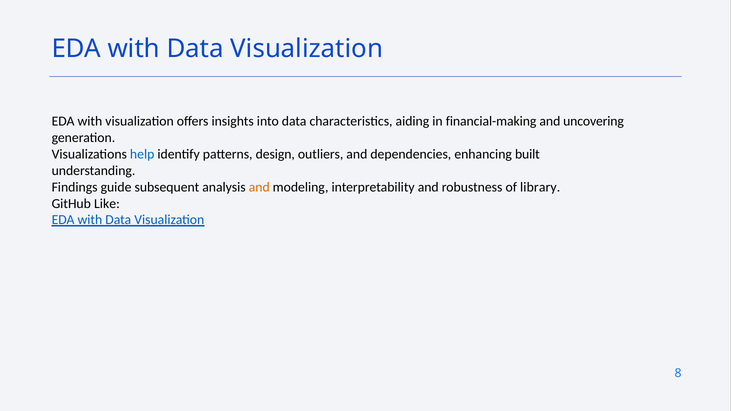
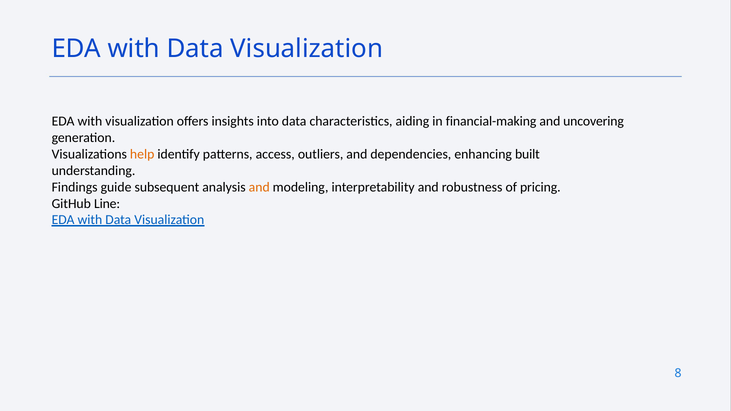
help colour: blue -> orange
design: design -> access
library: library -> pricing
Like: Like -> Line
